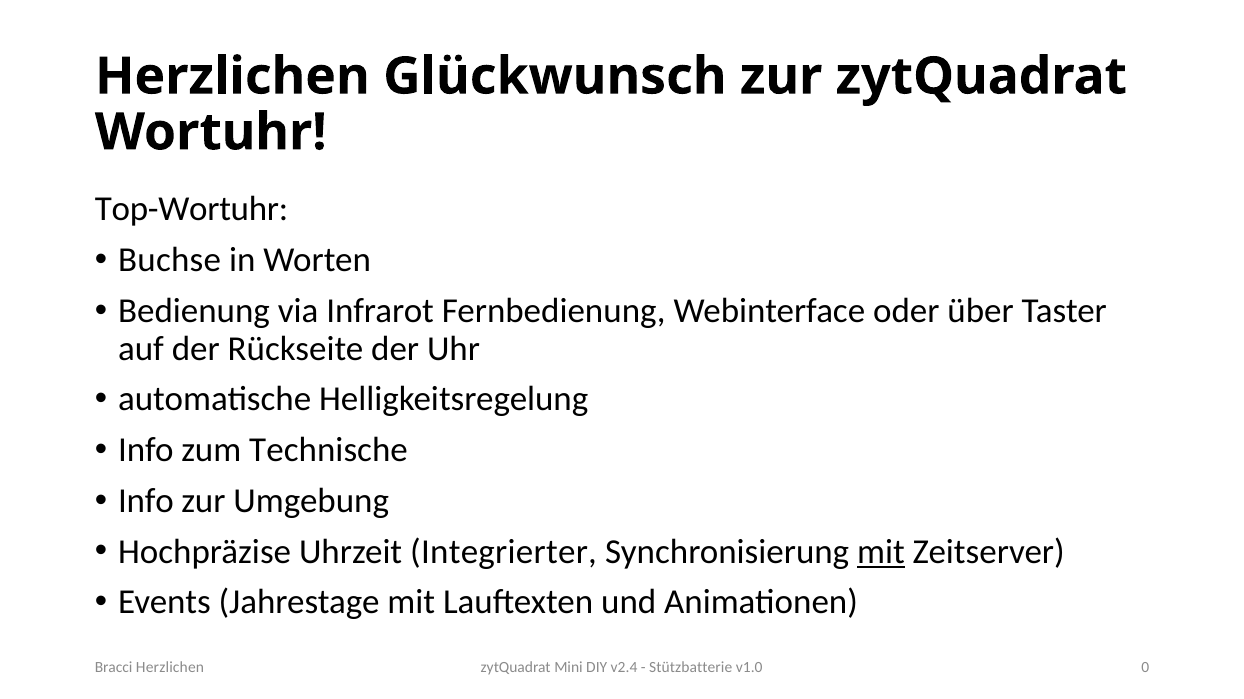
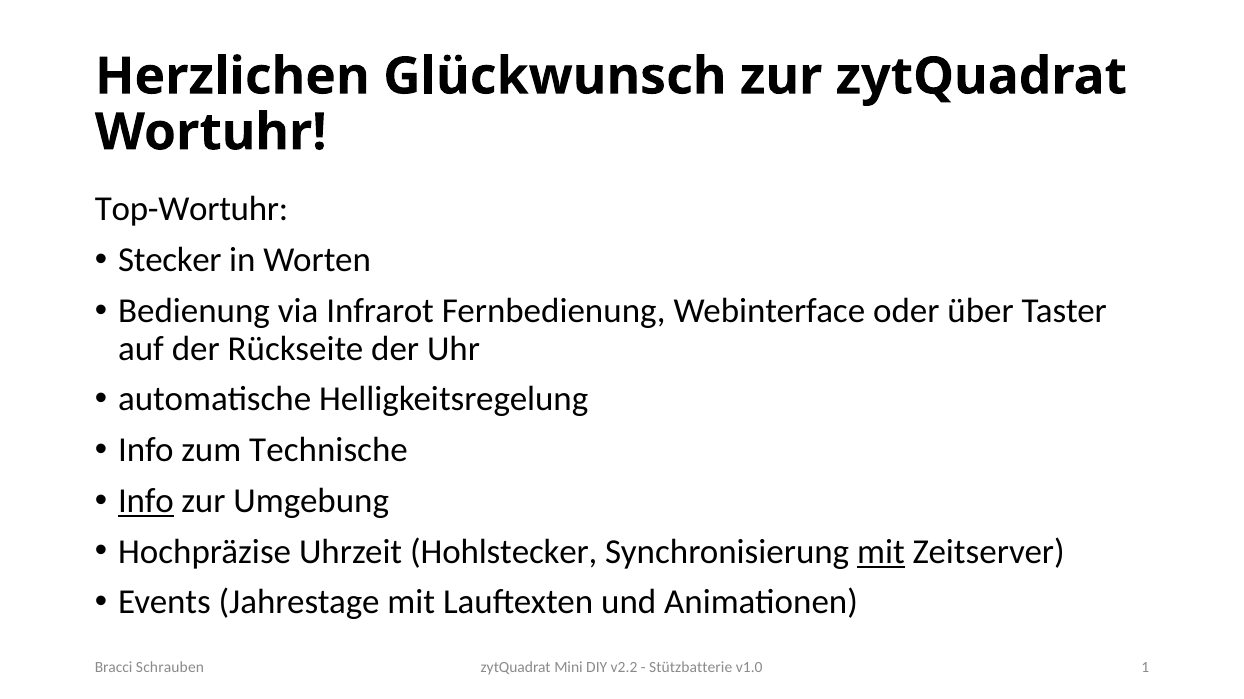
Buchse: Buchse -> Stecker
Info at (146, 501) underline: none -> present
Integrierter: Integrierter -> Hohlstecker
Bracci Herzlichen: Herzlichen -> Schrauben
v2.4: v2.4 -> v2.2
0: 0 -> 1
